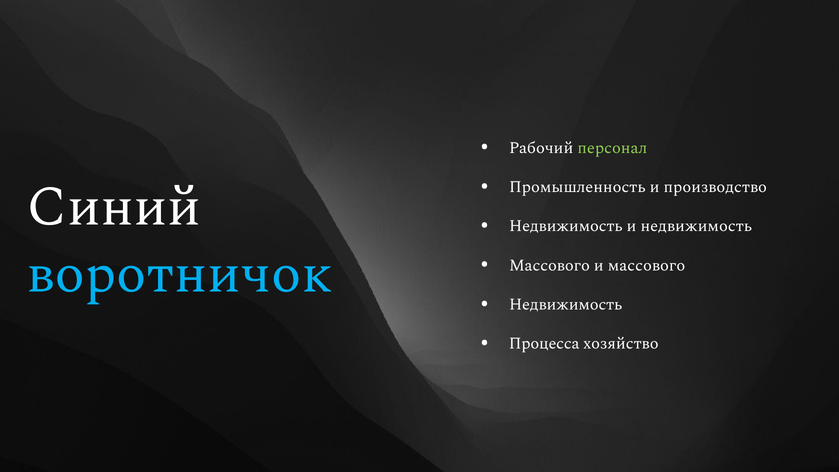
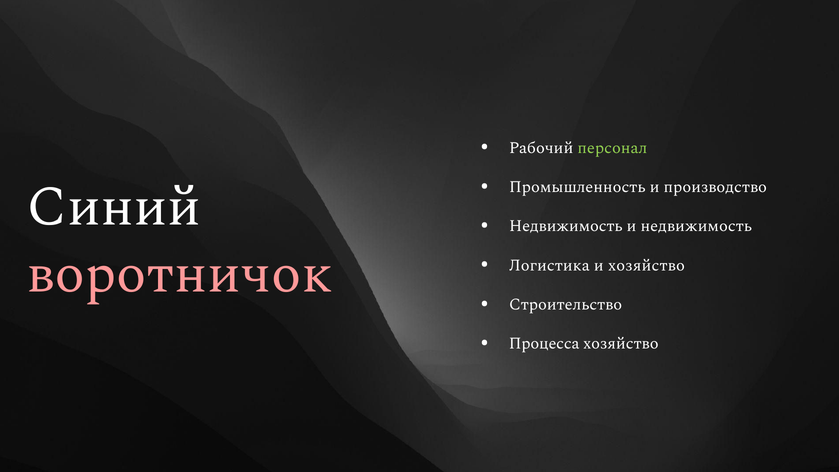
Массового at (549, 265): Массового -> Логистика
и массового: массового -> хозяйство
воротничок colour: light blue -> pink
Недвижимость at (566, 304): Недвижимость -> Строительство
